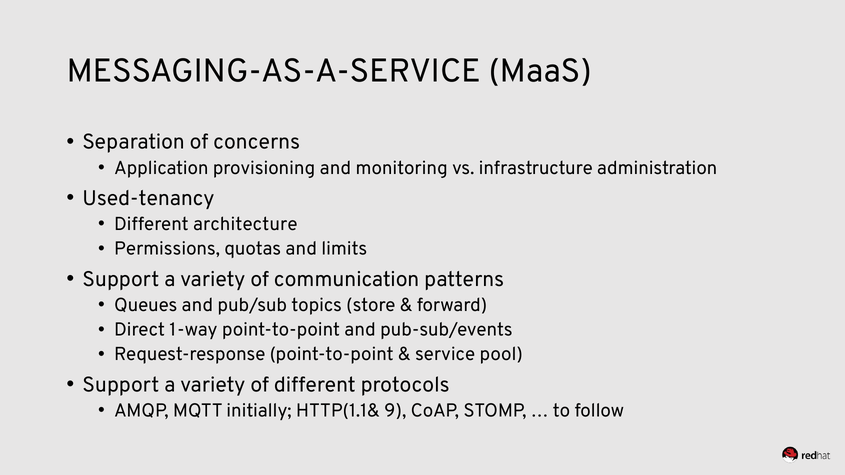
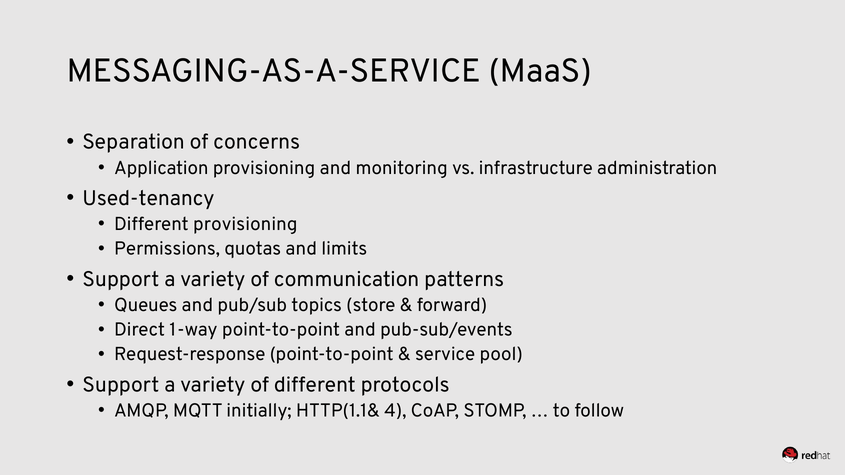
Different architecture: architecture -> provisioning
9: 9 -> 4
